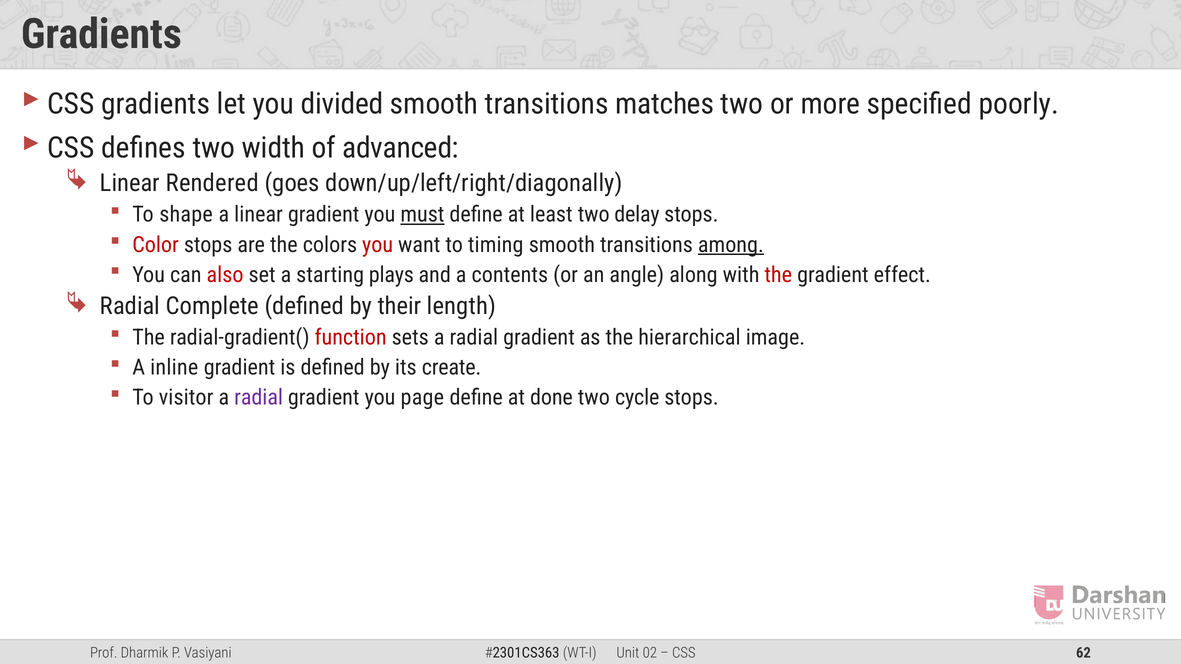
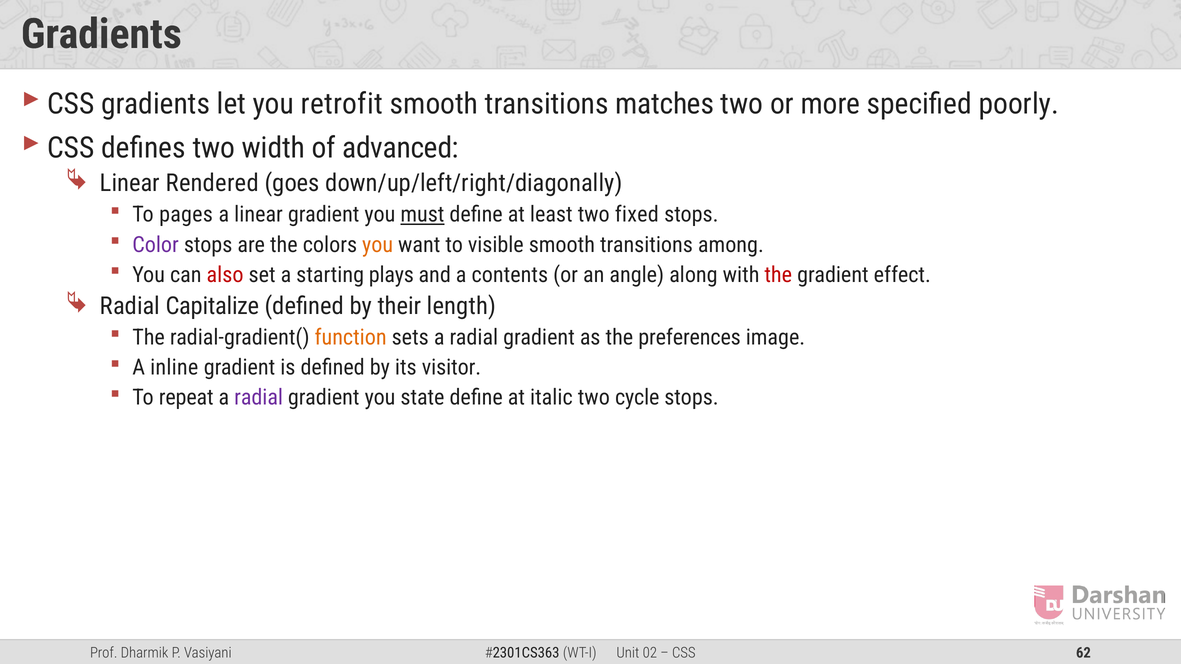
divided: divided -> retrofit
shape: shape -> pages
delay: delay -> fixed
Color colour: red -> purple
you at (378, 245) colour: red -> orange
timing: timing -> visible
among underline: present -> none
Complete: Complete -> Capitalize
function colour: red -> orange
hierarchical: hierarchical -> preferences
create: create -> visitor
visitor: visitor -> repeat
page: page -> state
done: done -> italic
